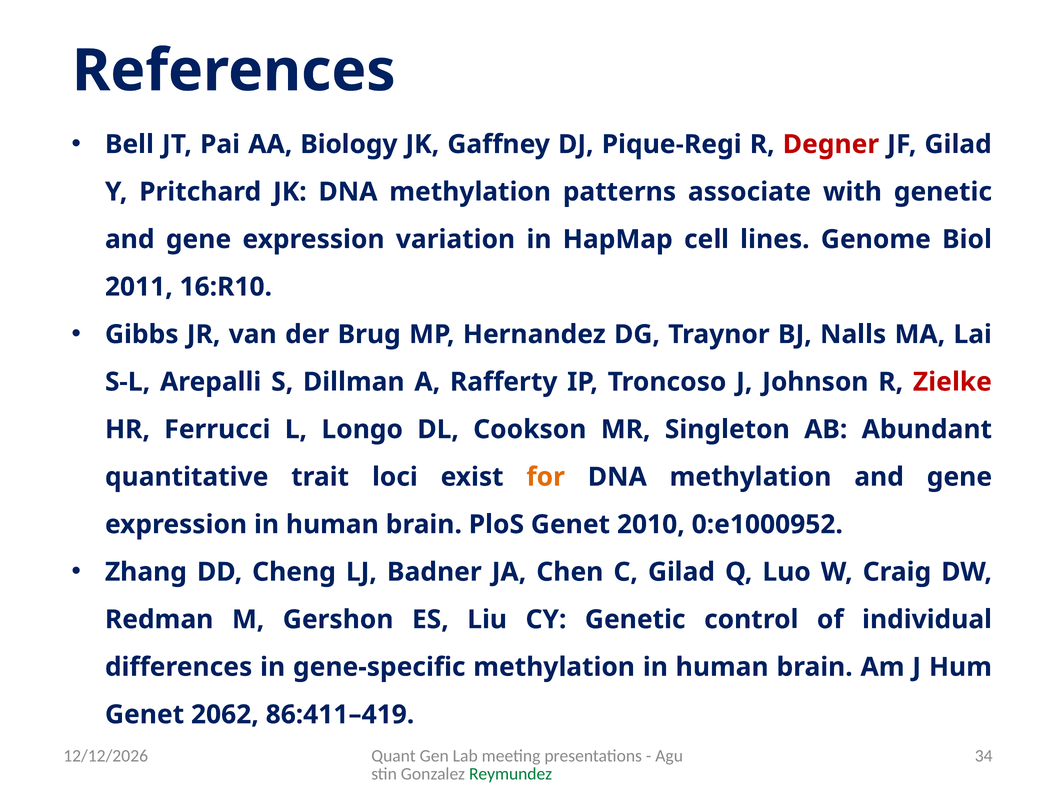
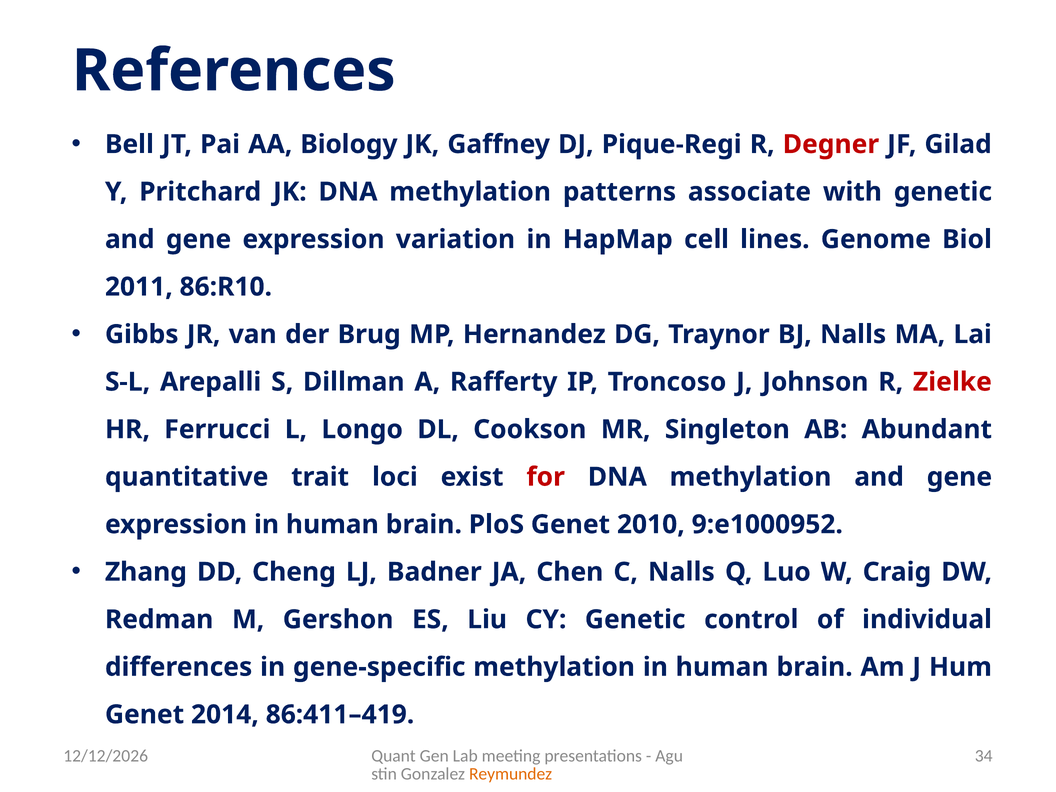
16:R10: 16:R10 -> 86:R10
for colour: orange -> red
0:e1000952: 0:e1000952 -> 9:e1000952
C Gilad: Gilad -> Nalls
2062: 2062 -> 2014
Reymundez colour: green -> orange
